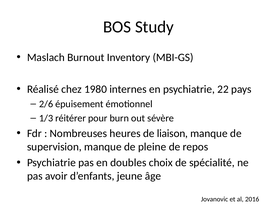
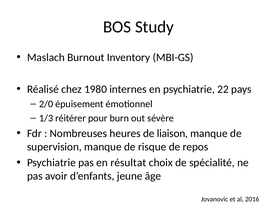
2/6: 2/6 -> 2/0
pleine: pleine -> risque
doubles: doubles -> résultat
